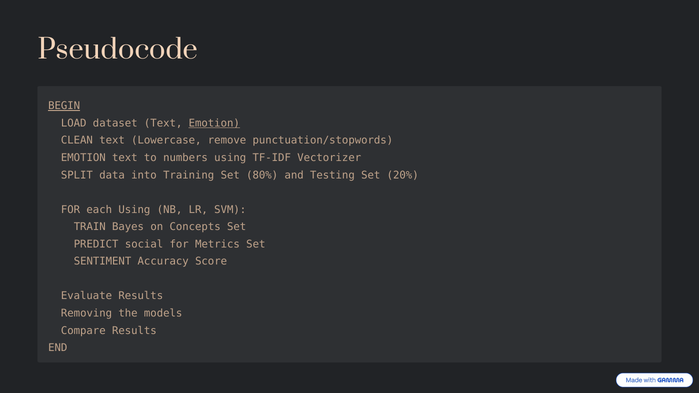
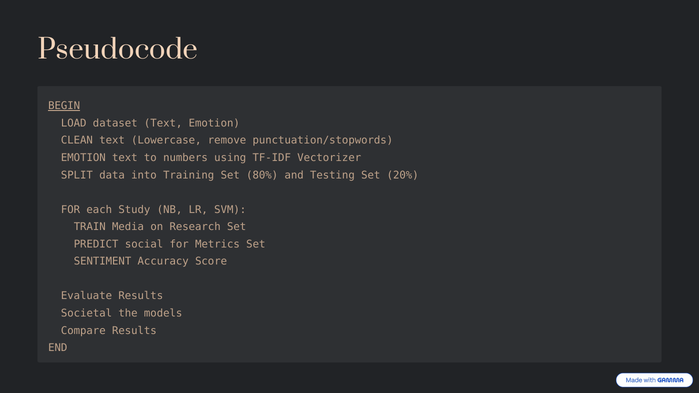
Emotion at (214, 123) underline: present -> none
each Using: Using -> Study
Bayes: Bayes -> Media
Concepts: Concepts -> Research
Removing: Removing -> Societal
